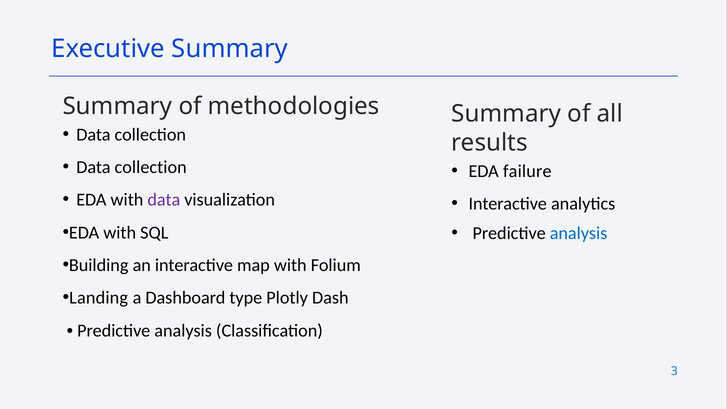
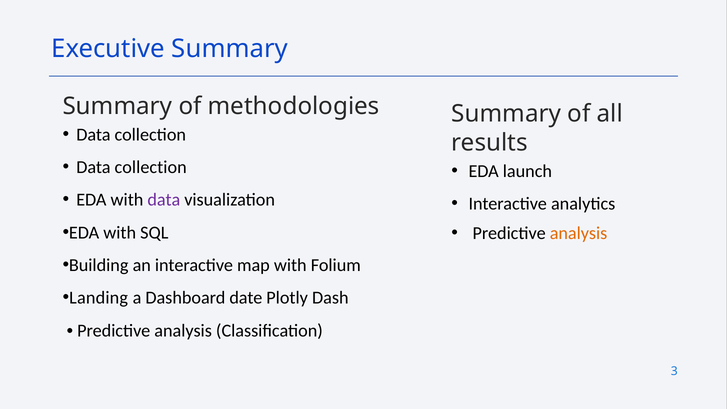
failure: failure -> launch
analysis at (579, 233) colour: blue -> orange
type: type -> date
